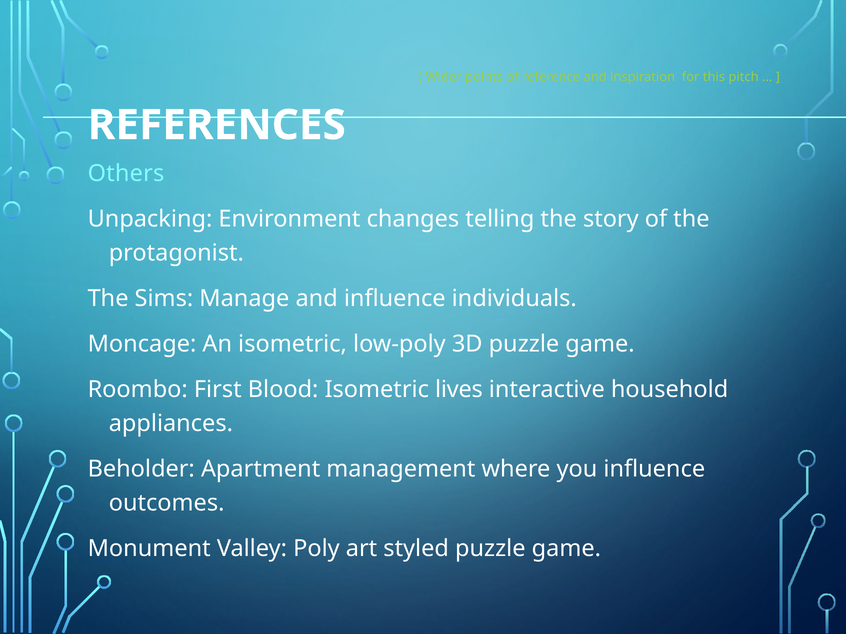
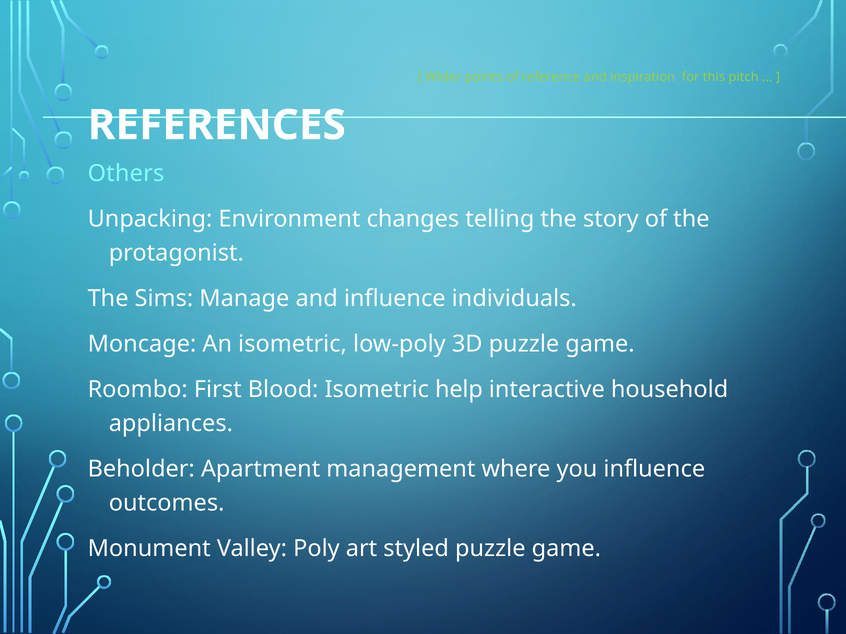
lives: lives -> help
